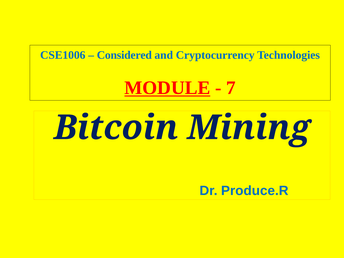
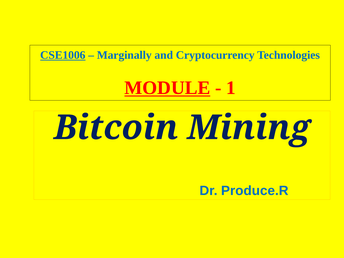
CSE1006 underline: none -> present
Considered: Considered -> Marginally
7: 7 -> 1
